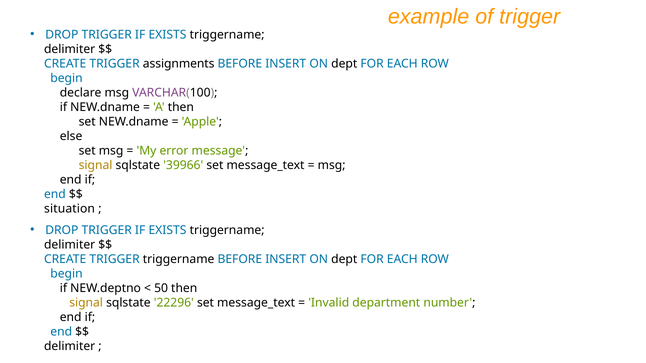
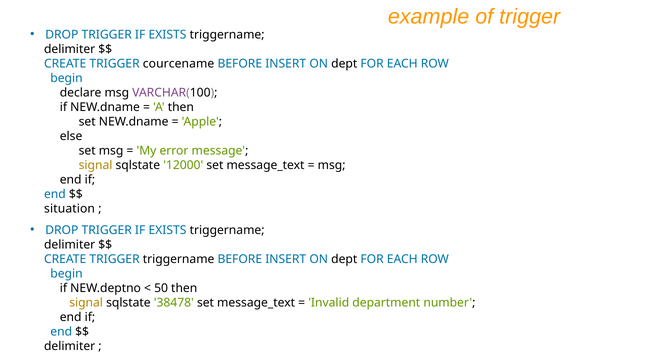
assignments: assignments -> courcename
39966: 39966 -> 12000
22296: 22296 -> 38478
